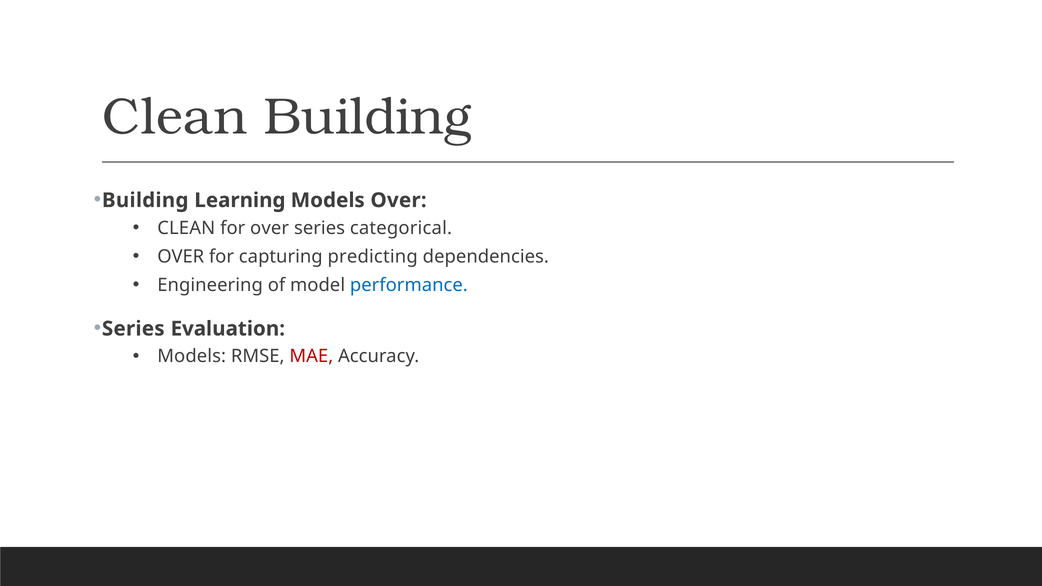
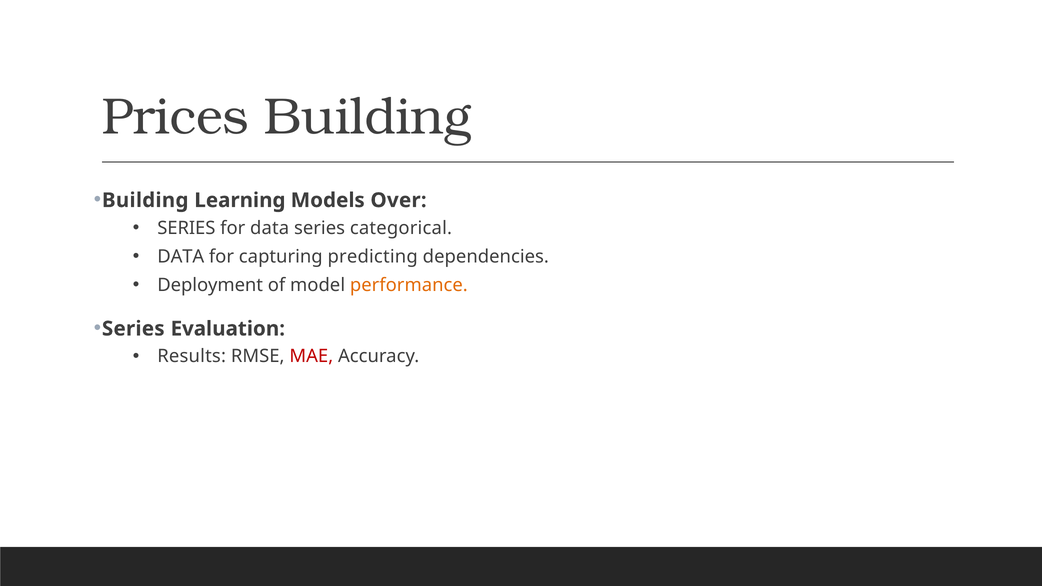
Clean at (175, 117): Clean -> Prices
CLEAN at (186, 228): CLEAN -> SERIES
for over: over -> data
OVER at (181, 257): OVER -> DATA
Engineering: Engineering -> Deployment
performance colour: blue -> orange
Models at (192, 356): Models -> Results
